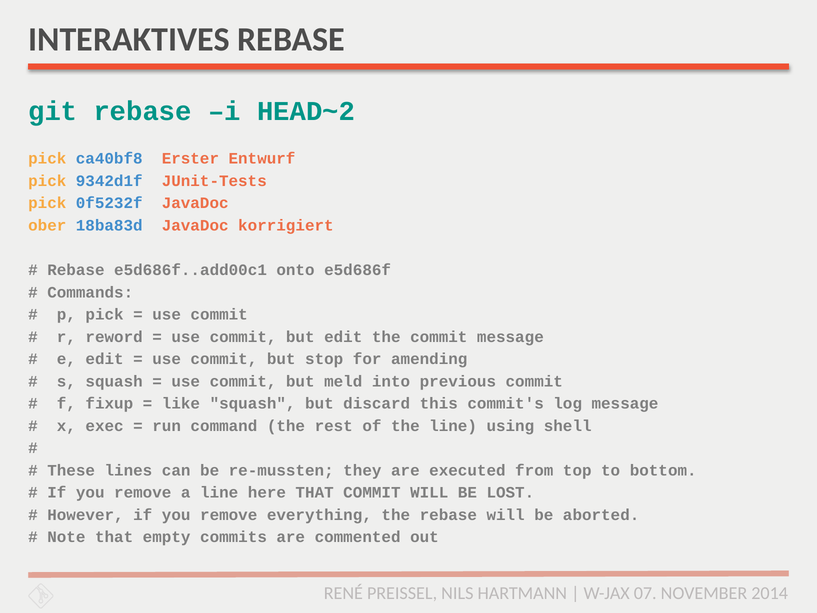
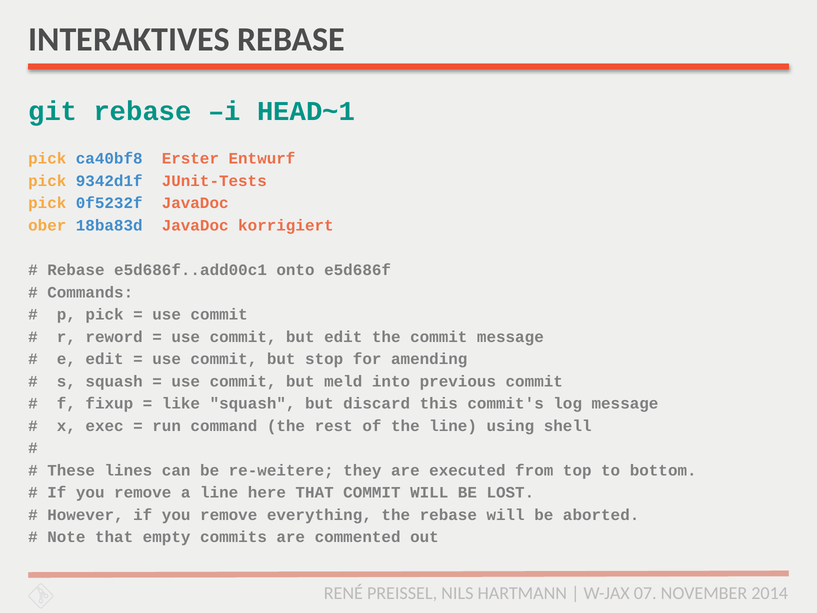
HEAD~2: HEAD~2 -> HEAD~1
re-mussten: re-mussten -> re-weitere
